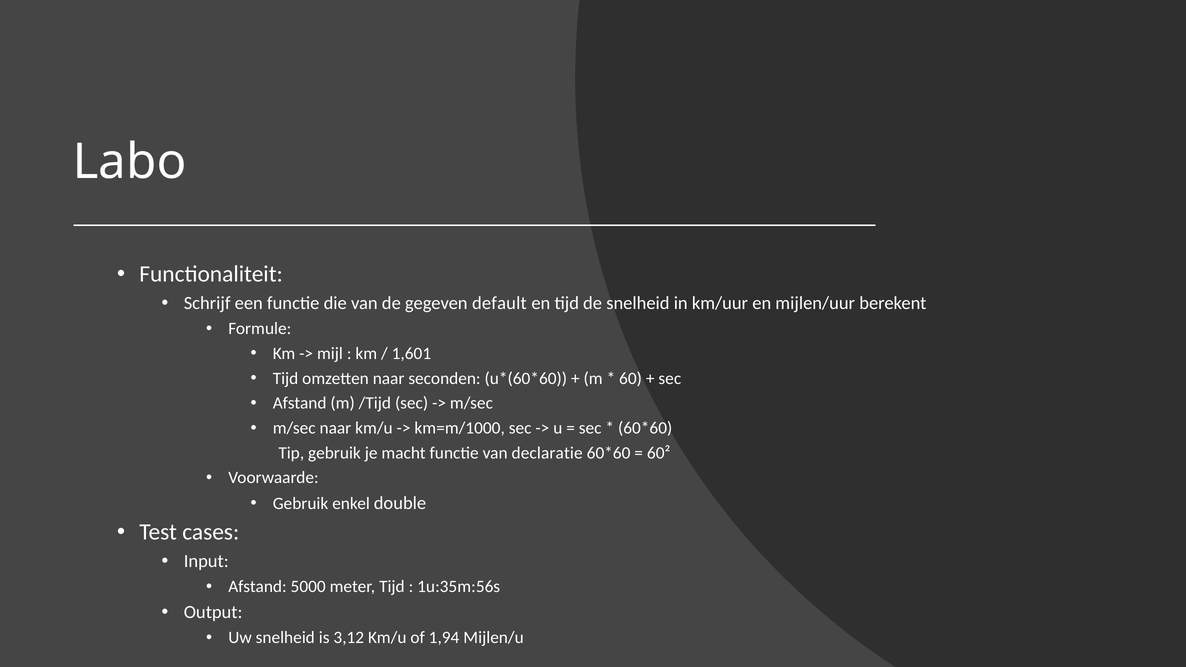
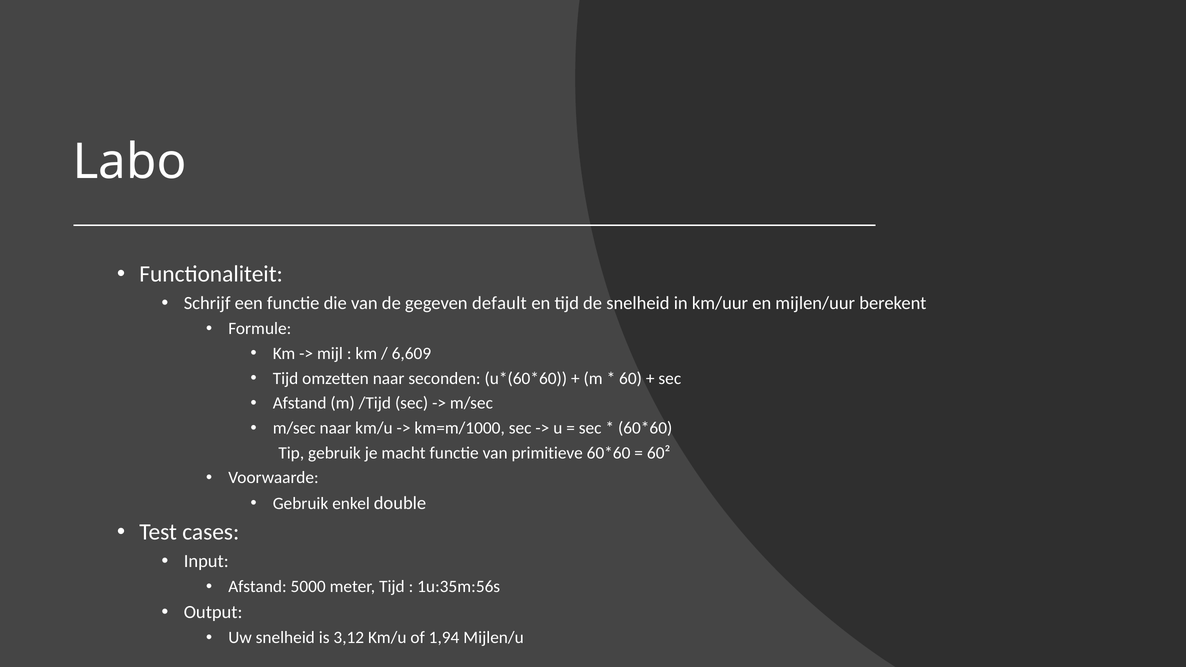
1,601: 1,601 -> 6,609
declaratie: declaratie -> primitieve
